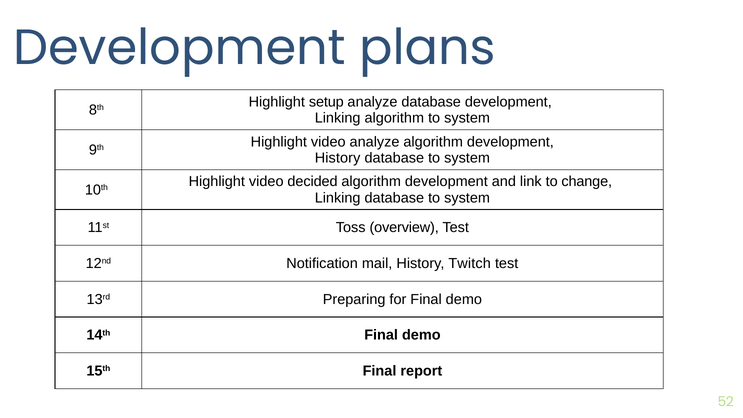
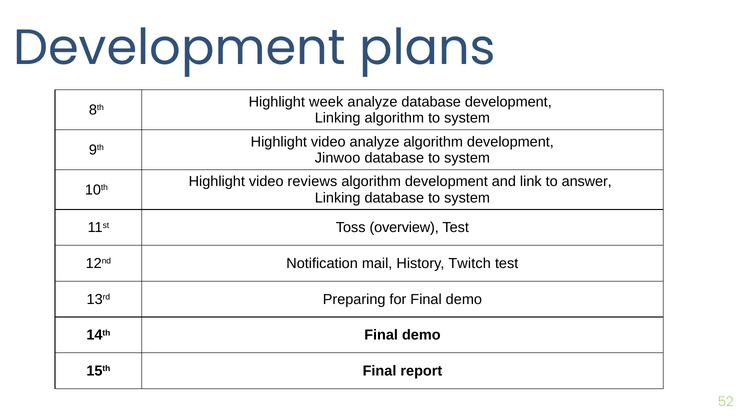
setup: setup -> week
History at (338, 158): History -> Jinwoo
decided: decided -> reviews
change: change -> answer
